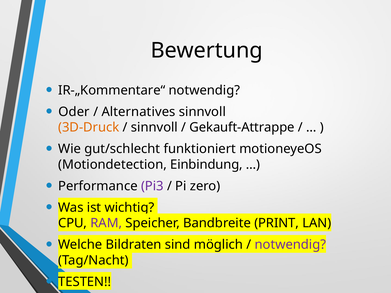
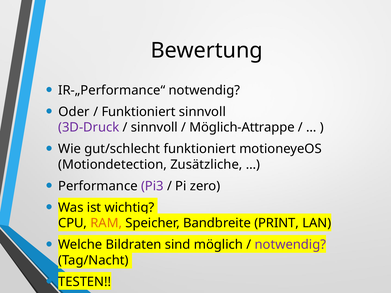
IR-„Kommentare“: IR-„Kommentare“ -> IR-„Performance“
Alternatives at (138, 112): Alternatives -> Funktioniert
3D-Druck colour: orange -> purple
Gekauft-Attrappe: Gekauft-Attrappe -> Möglich-Attrappe
Einbindung: Einbindung -> Zusätzliche
RAM colour: purple -> orange
